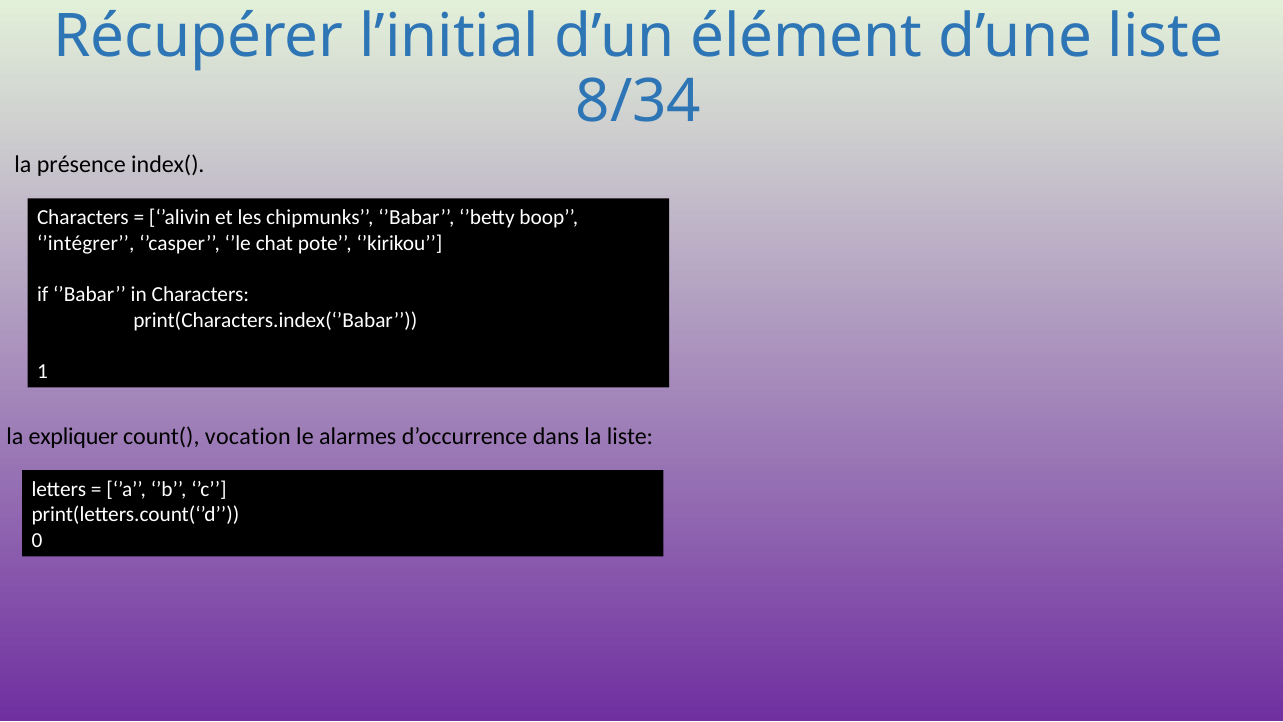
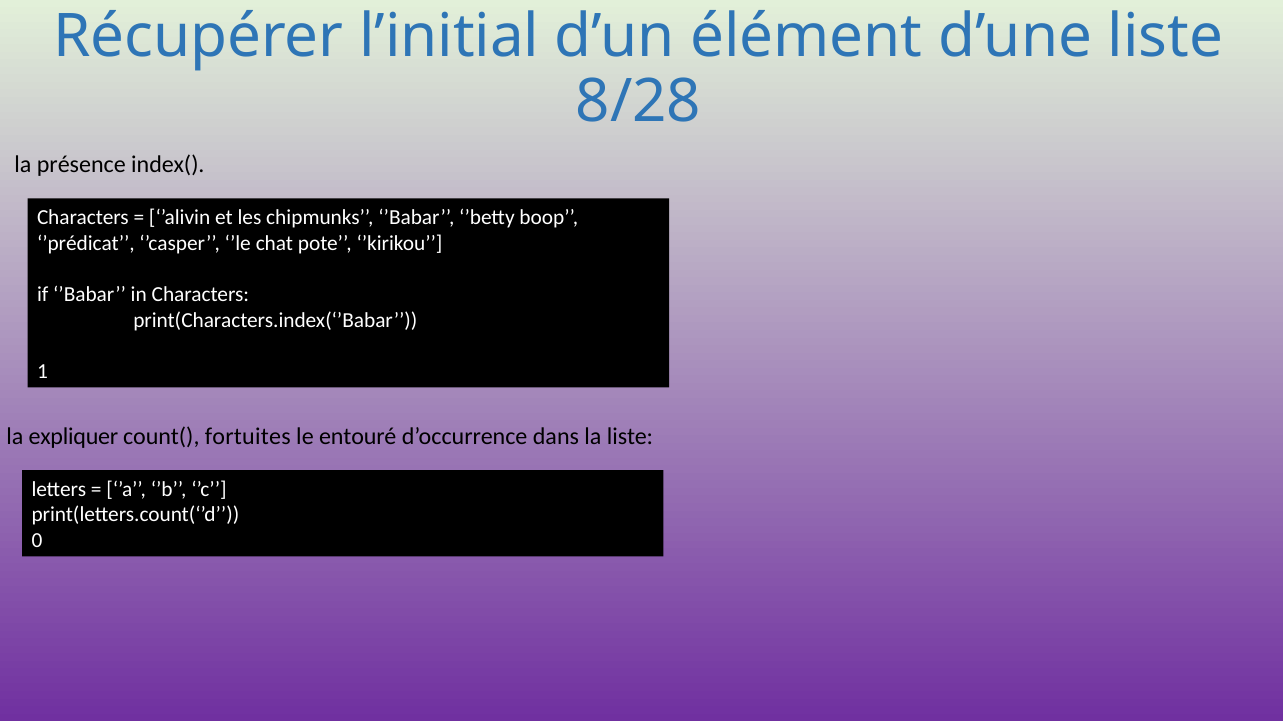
8/34: 8/34 -> 8/28
’intégrer: ’intégrer -> ’prédicat
vocation: vocation -> fortuites
alarmes: alarmes -> entouré
